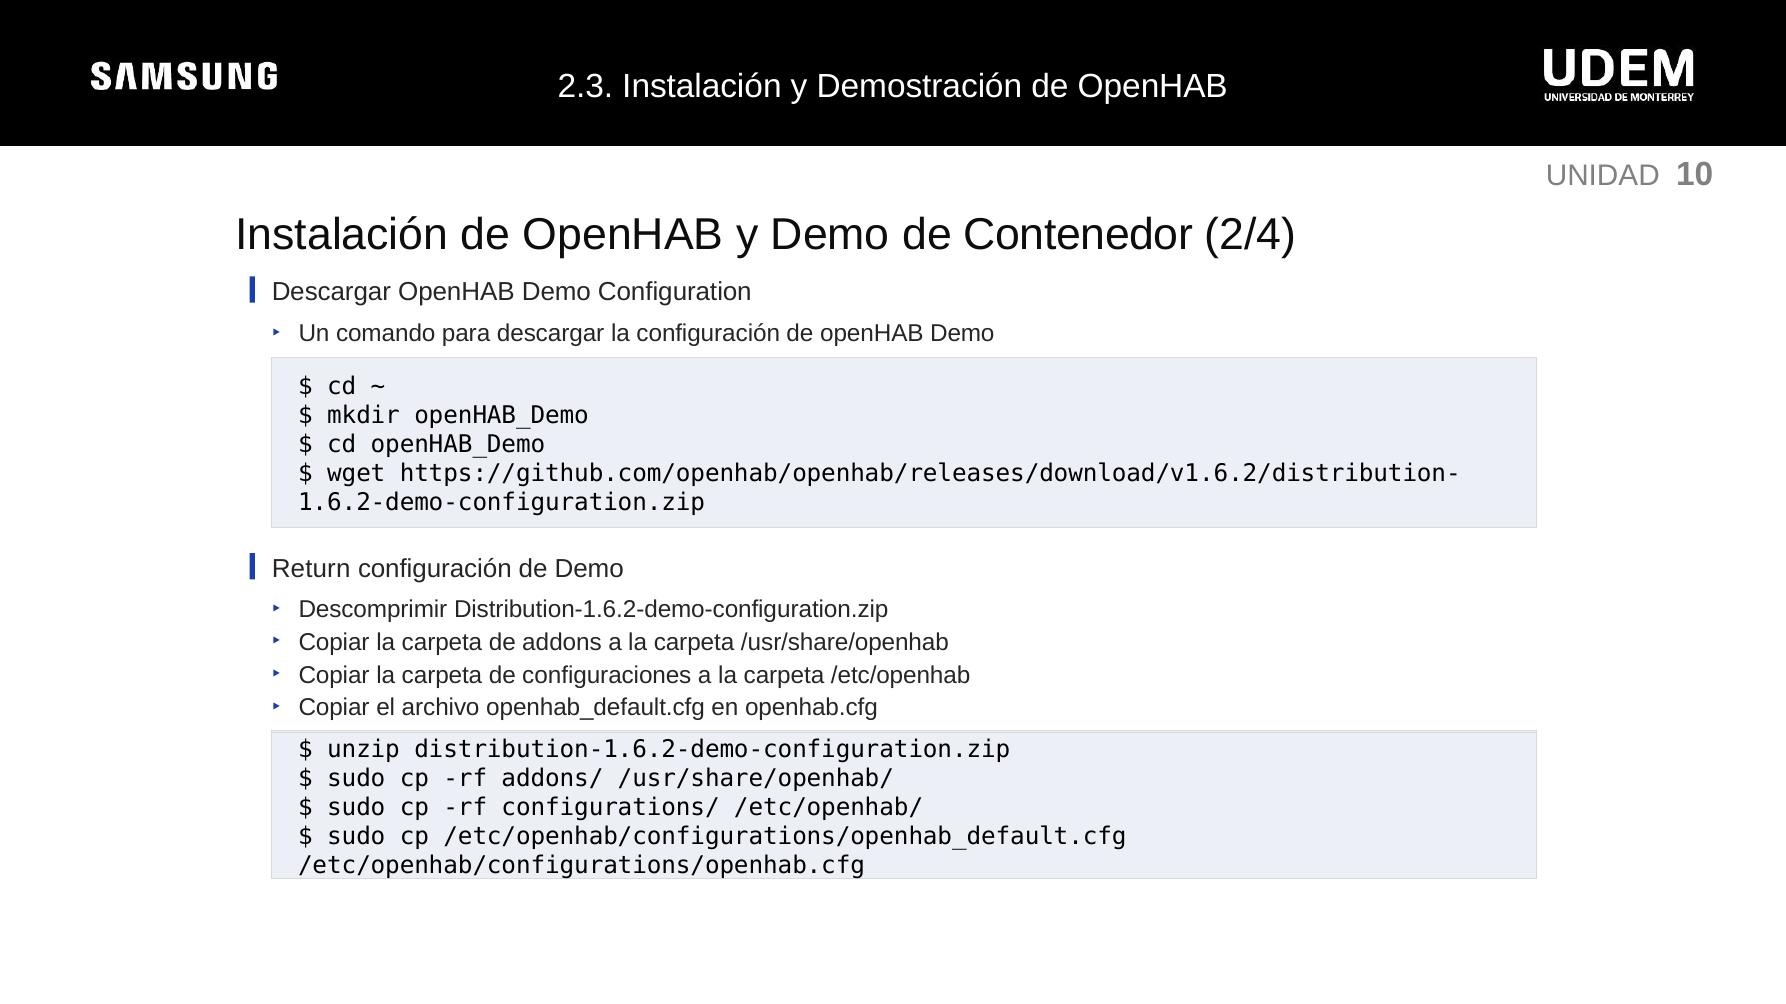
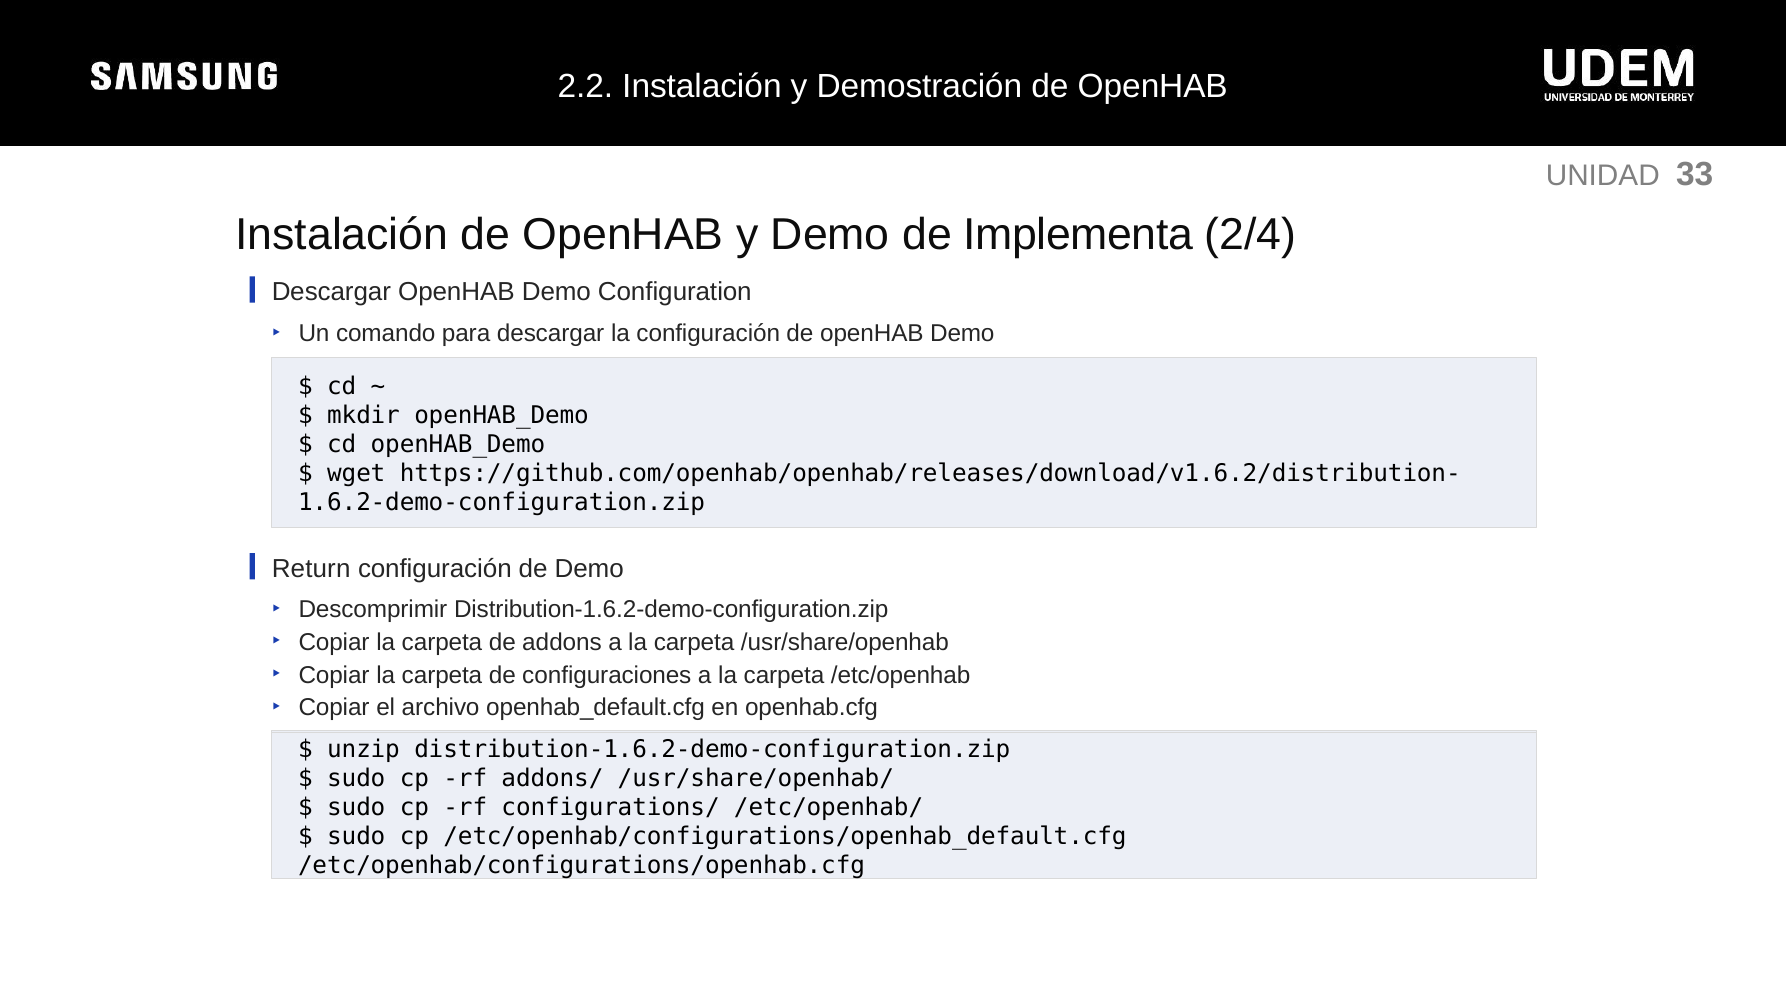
2.3: 2.3 -> 2.2
10: 10 -> 33
Contenedor: Contenedor -> Implementa
